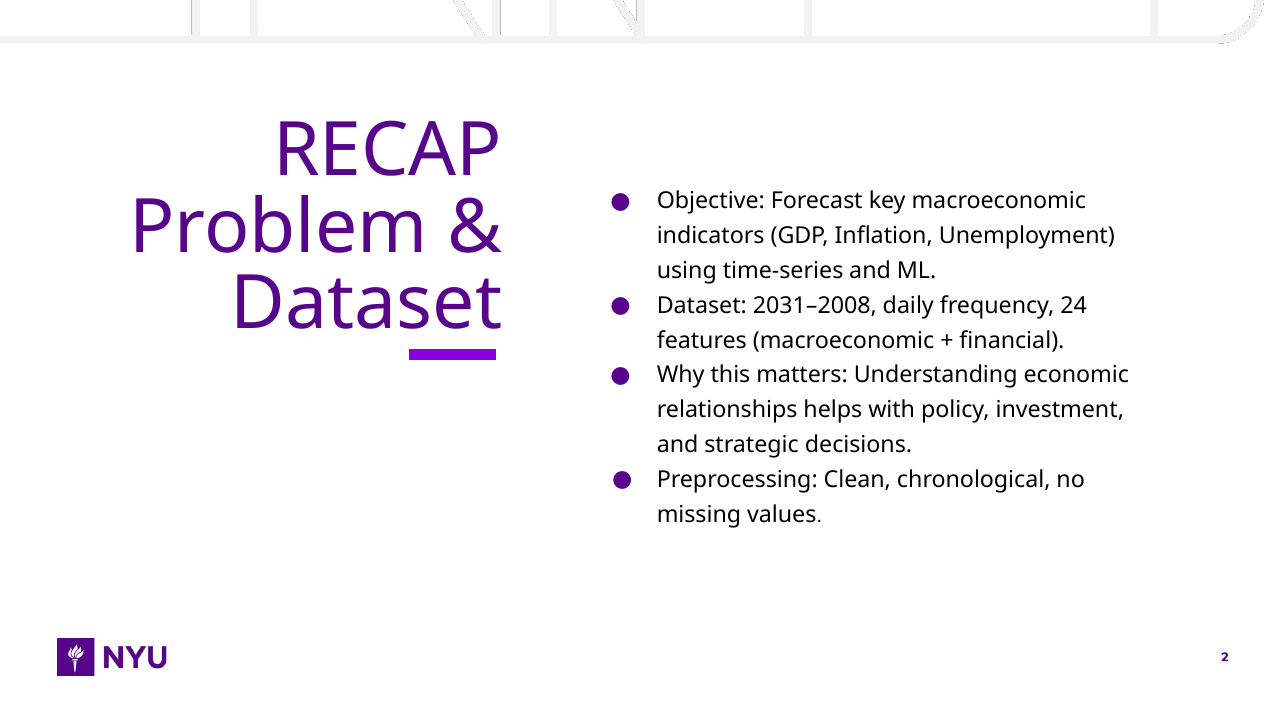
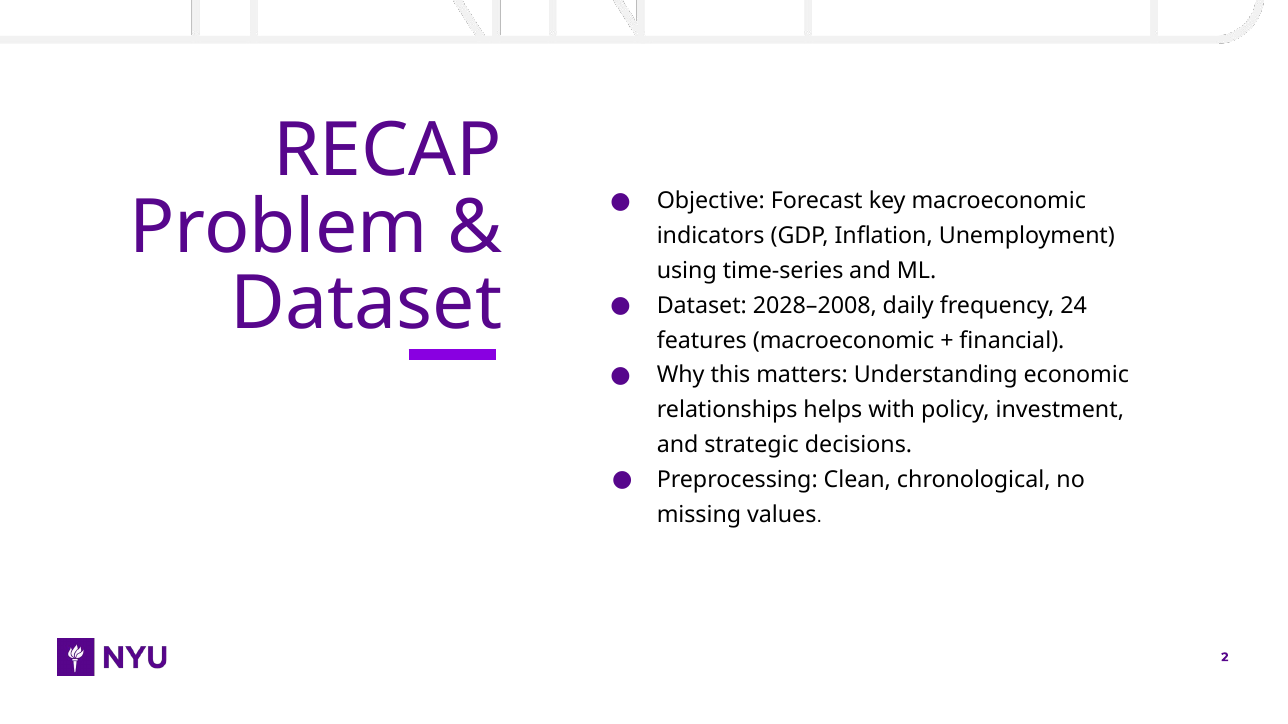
2031–2008: 2031–2008 -> 2028–2008
